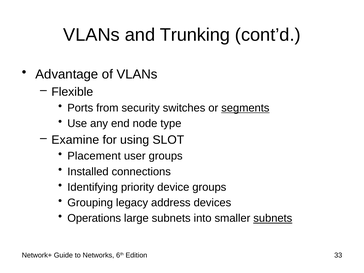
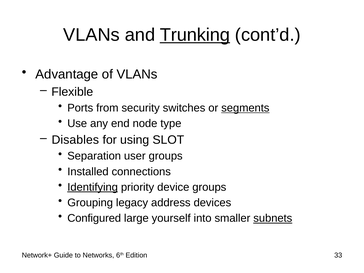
Trunking underline: none -> present
Examine: Examine -> Disables
Placement: Placement -> Separation
Identifying underline: none -> present
Operations: Operations -> Configured
large subnets: subnets -> yourself
